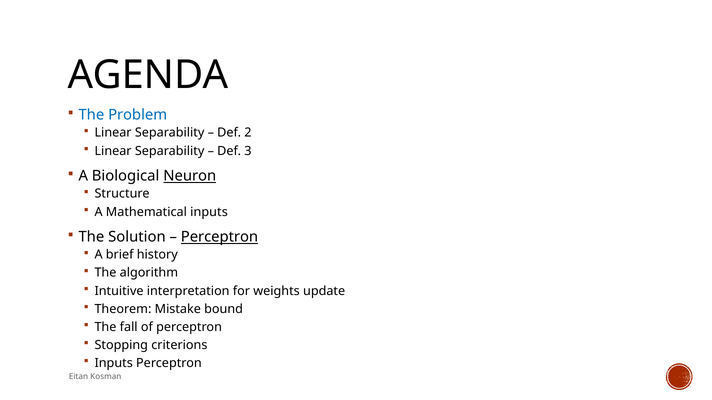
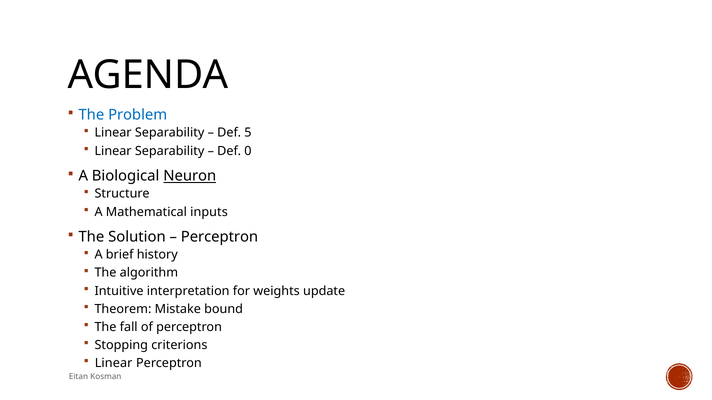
2: 2 -> 5
3: 3 -> 0
Perceptron at (219, 237) underline: present -> none
Inputs at (114, 364): Inputs -> Linear
